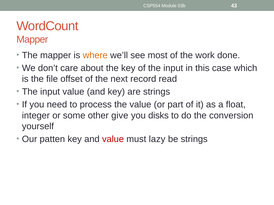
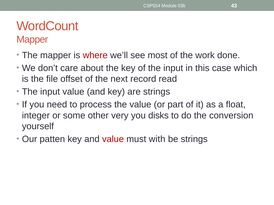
where colour: orange -> red
give: give -> very
lazy: lazy -> with
